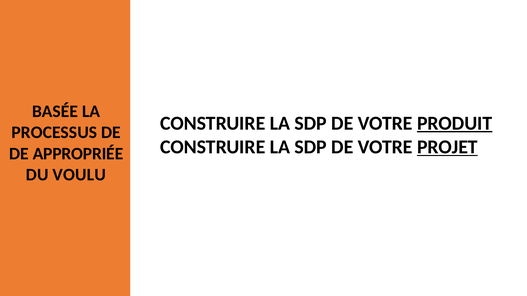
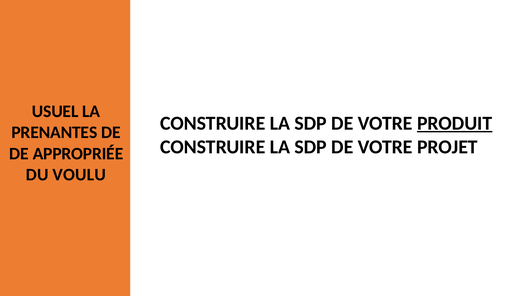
BASÉE: BASÉE -> USUEL
PROCESSUS: PROCESSUS -> PRENANTES
PROJET underline: present -> none
